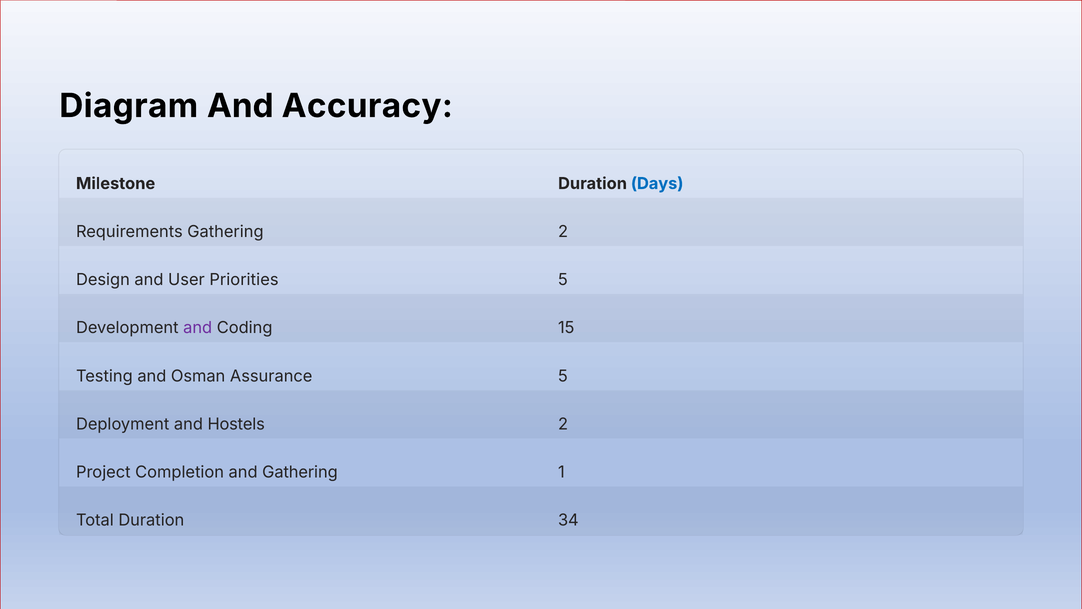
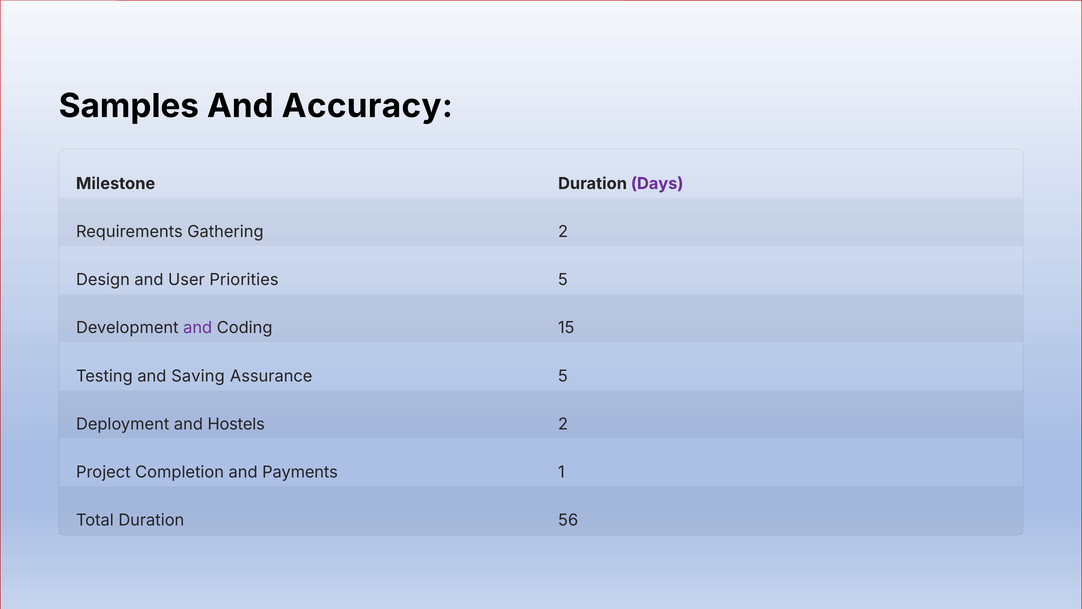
Diagram: Diagram -> Samples
Days colour: blue -> purple
Osman: Osman -> Saving
and Gathering: Gathering -> Payments
34: 34 -> 56
